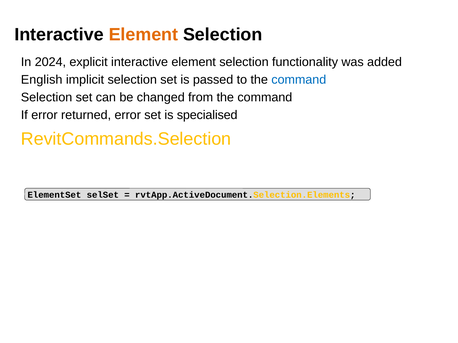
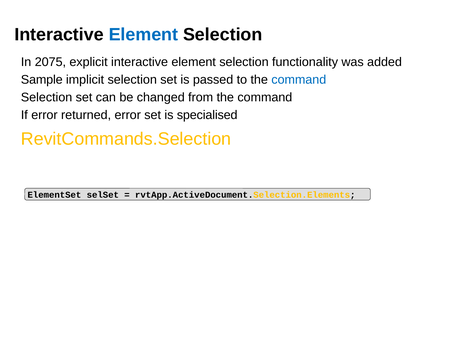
Element at (143, 34) colour: orange -> blue
2024: 2024 -> 2075
English: English -> Sample
